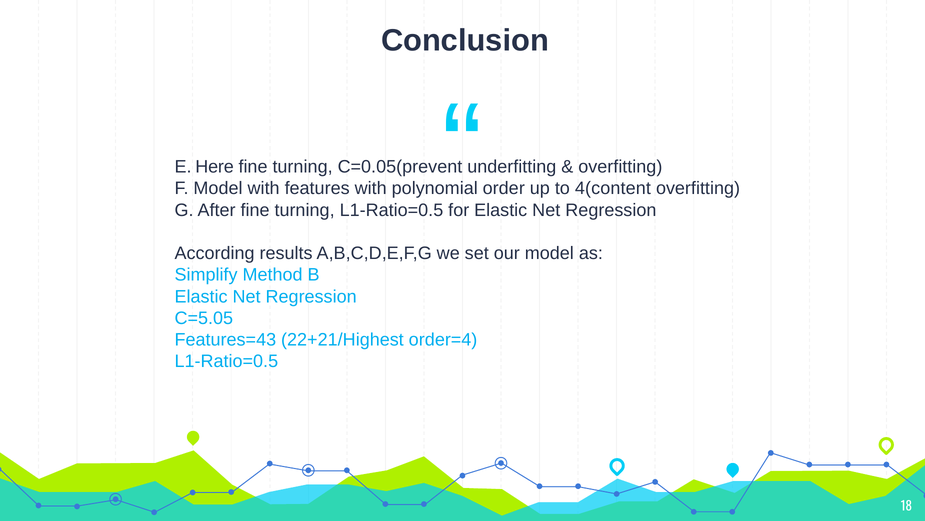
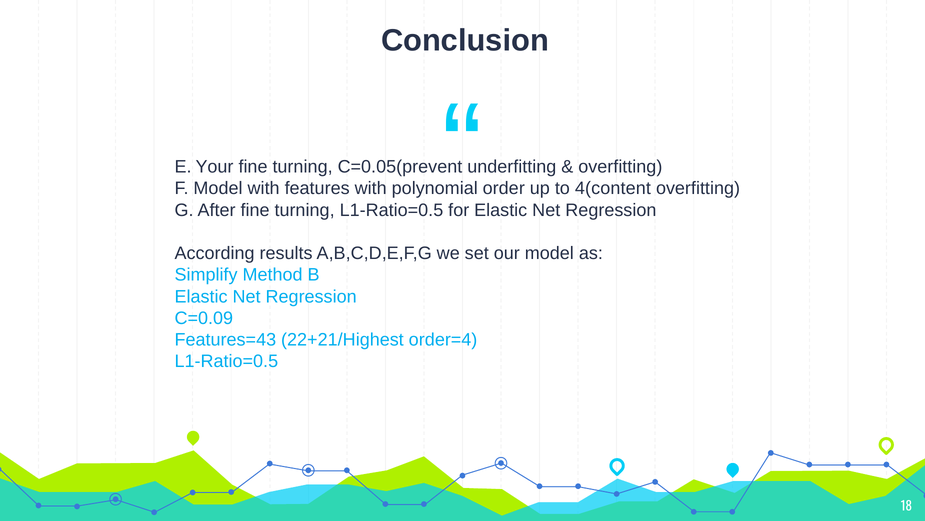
Here: Here -> Your
C=5.05: C=5.05 -> C=0.09
